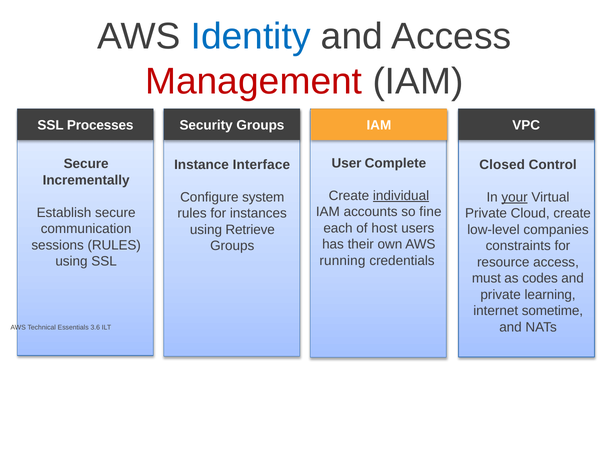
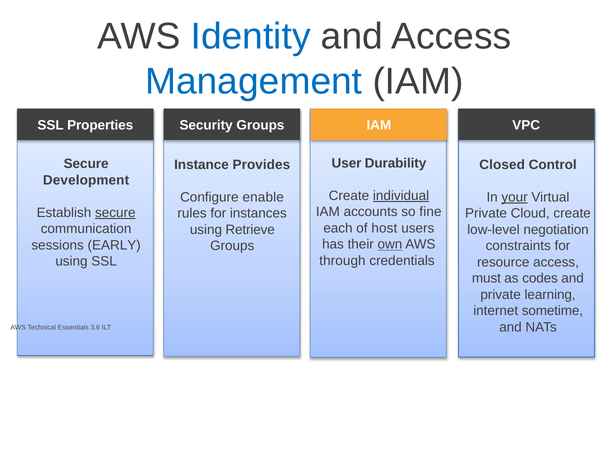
Management colour: red -> blue
Processes: Processes -> Properties
Complete: Complete -> Durability
Interface: Interface -> Provides
Incrementally: Incrementally -> Development
system: system -> enable
secure at (115, 212) underline: none -> present
companies: companies -> negotiation
own underline: none -> present
sessions RULES: RULES -> EARLY
running: running -> through
